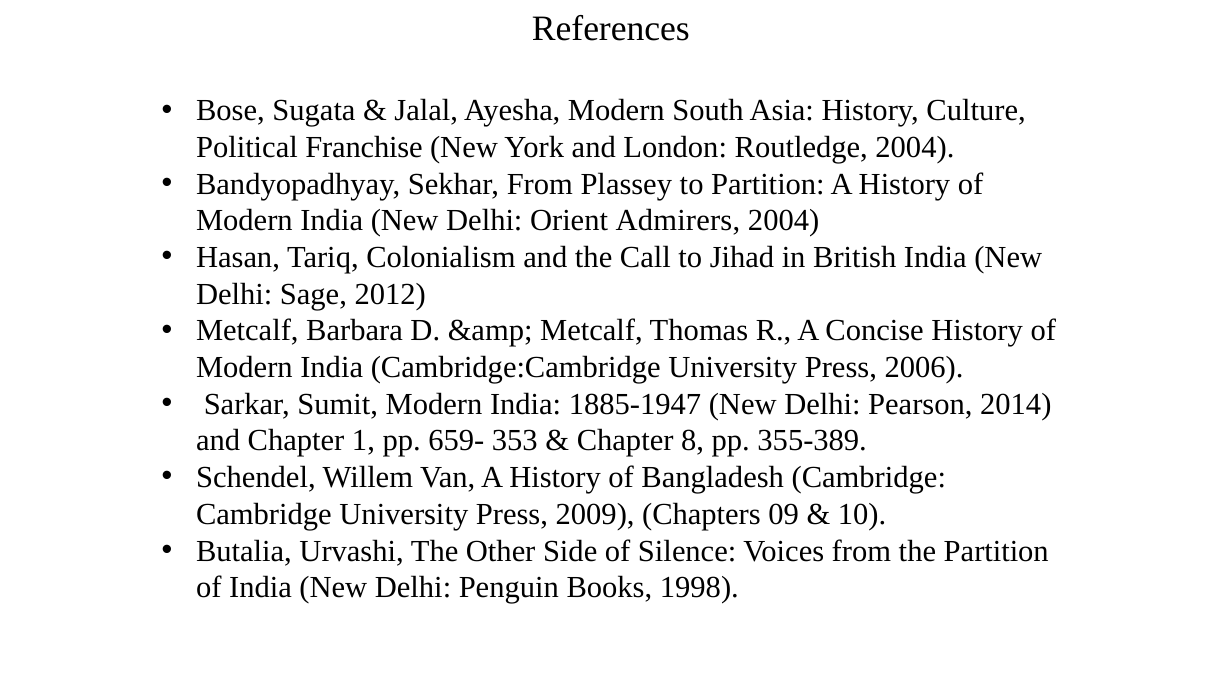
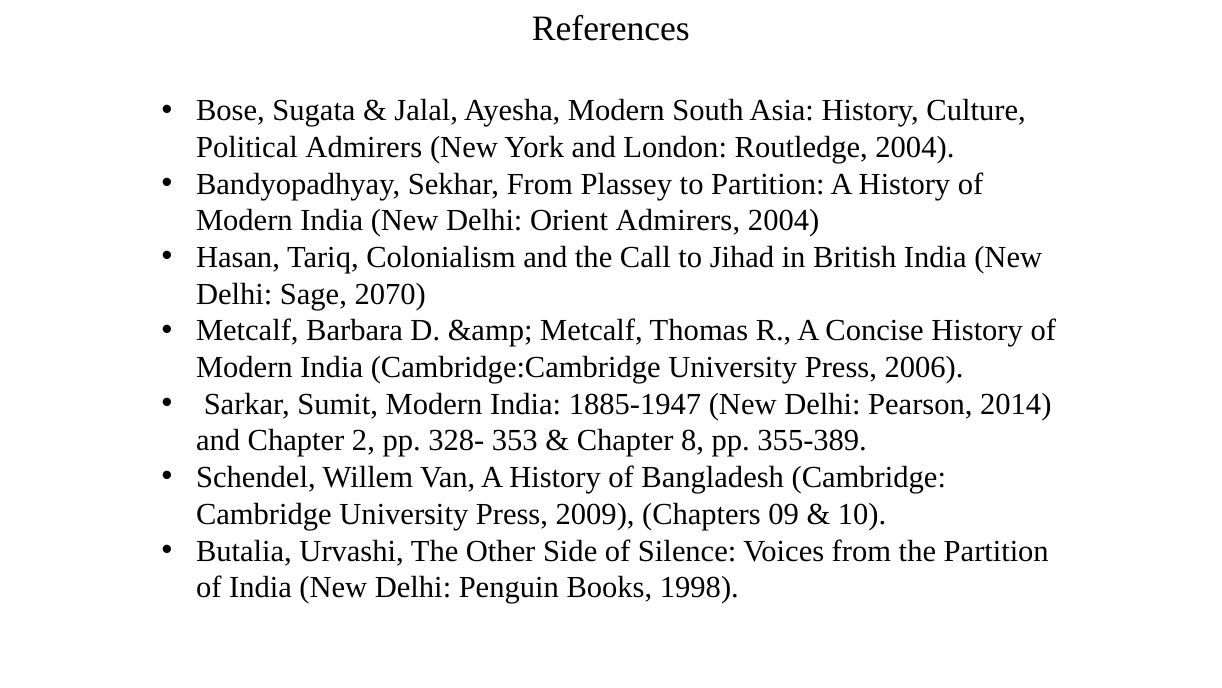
Political Franchise: Franchise -> Admirers
2012: 2012 -> 2070
1: 1 -> 2
659-: 659- -> 328-
